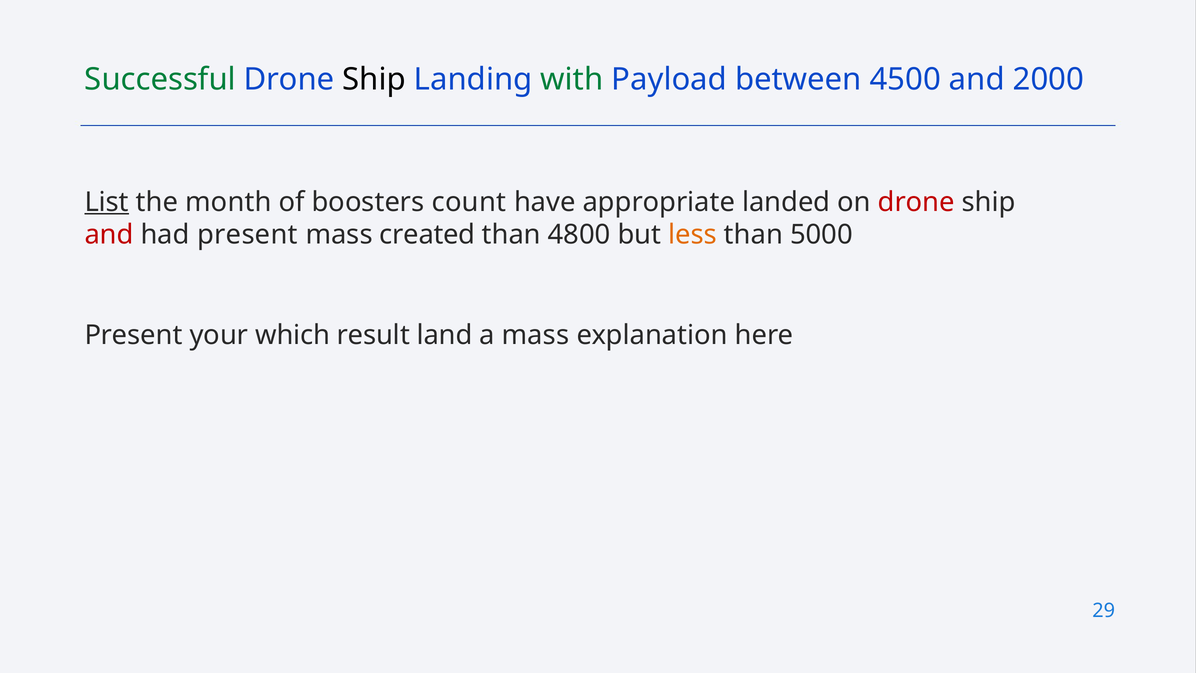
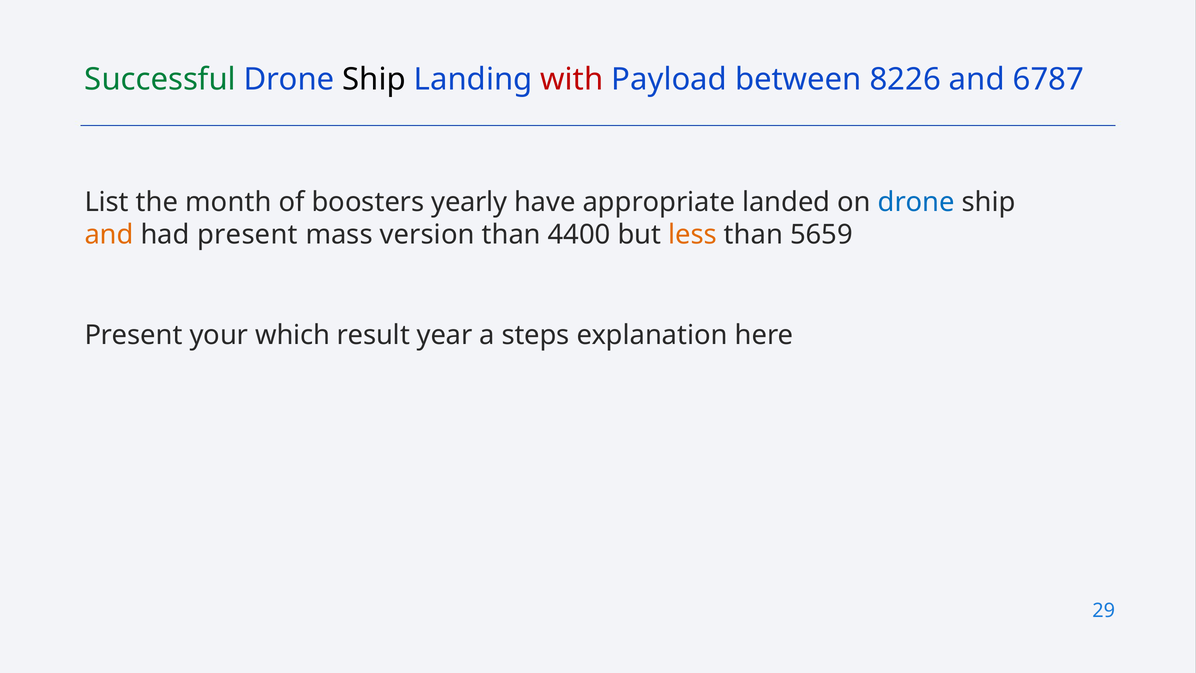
with colour: green -> red
4500: 4500 -> 8226
2000: 2000 -> 6787
List underline: present -> none
count: count -> yearly
drone at (916, 202) colour: red -> blue
and at (109, 235) colour: red -> orange
created: created -> version
4800: 4800 -> 4400
5000: 5000 -> 5659
land: land -> year
a mass: mass -> steps
